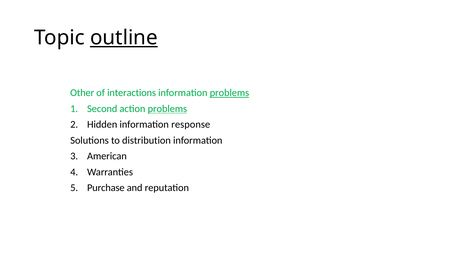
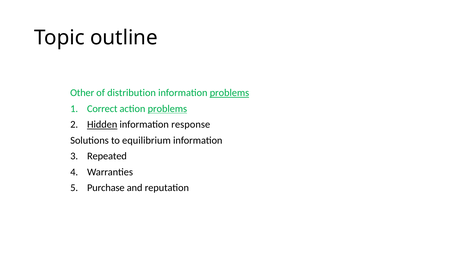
outline underline: present -> none
interactions: interactions -> distribution
Second: Second -> Correct
Hidden underline: none -> present
distribution: distribution -> equilibrium
American: American -> Repeated
